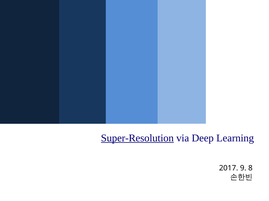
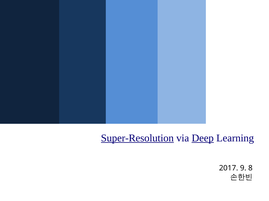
Deep underline: none -> present
